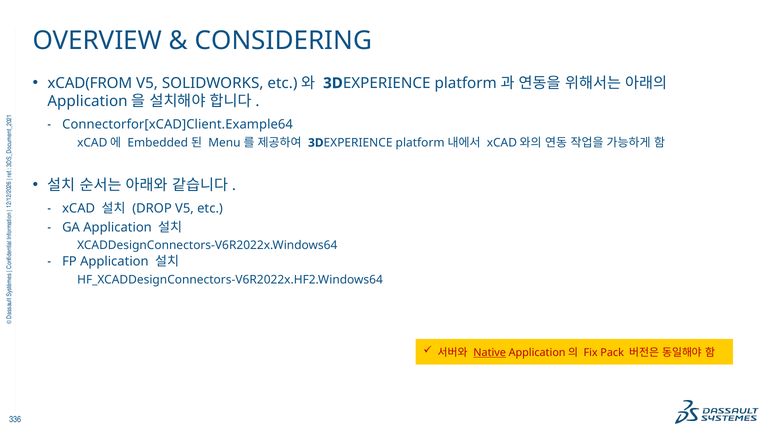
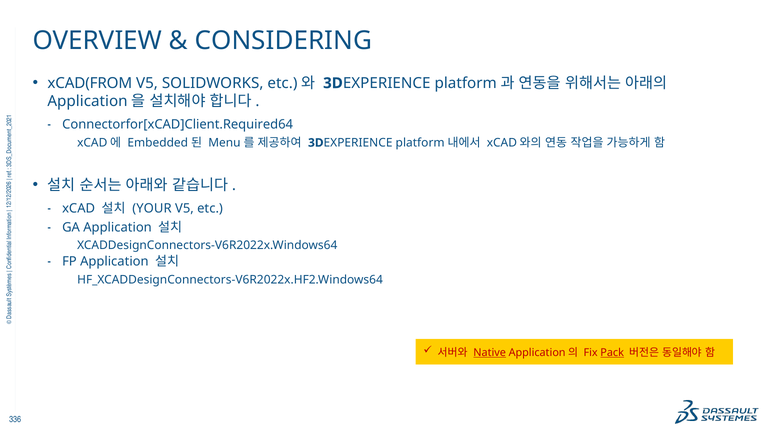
Connectorfor[xCAD]Client.Example64: Connectorfor[xCAD]Client.Example64 -> Connectorfor[xCAD]Client.Required64
DROP: DROP -> YOUR
Pack underline: none -> present
